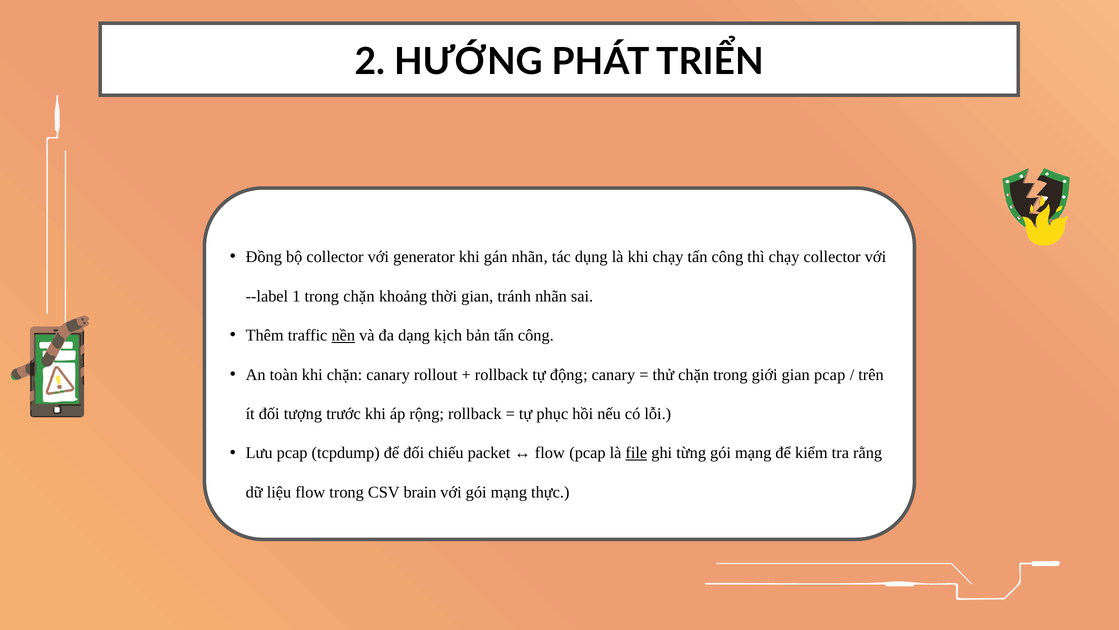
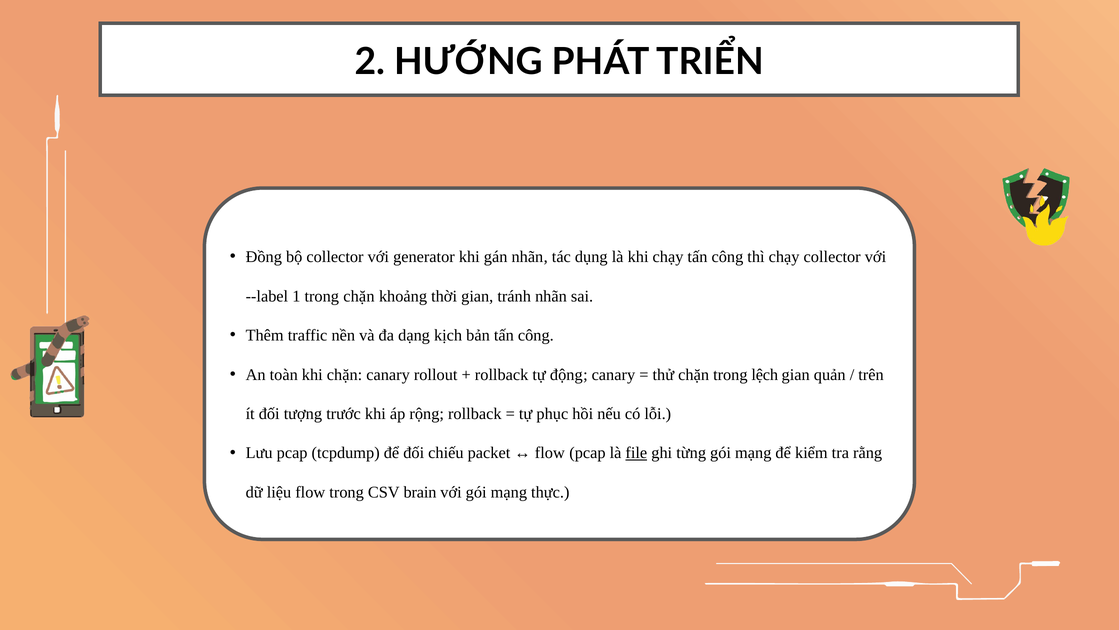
nền underline: present -> none
giới: giới -> lệch
gian pcap: pcap -> quản
